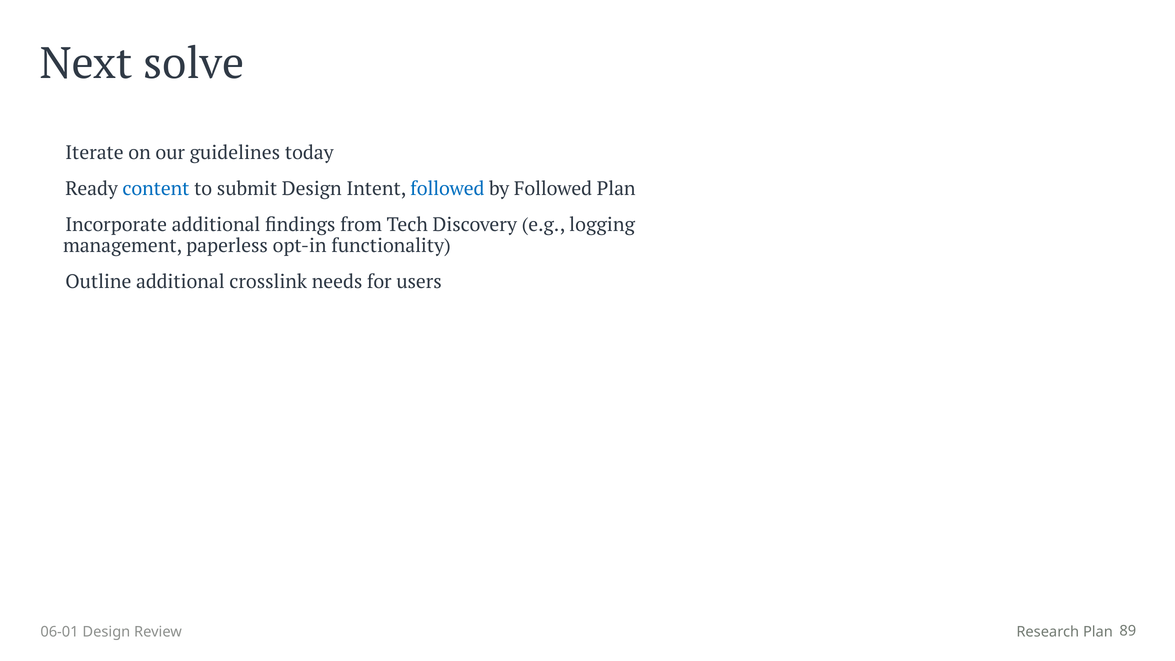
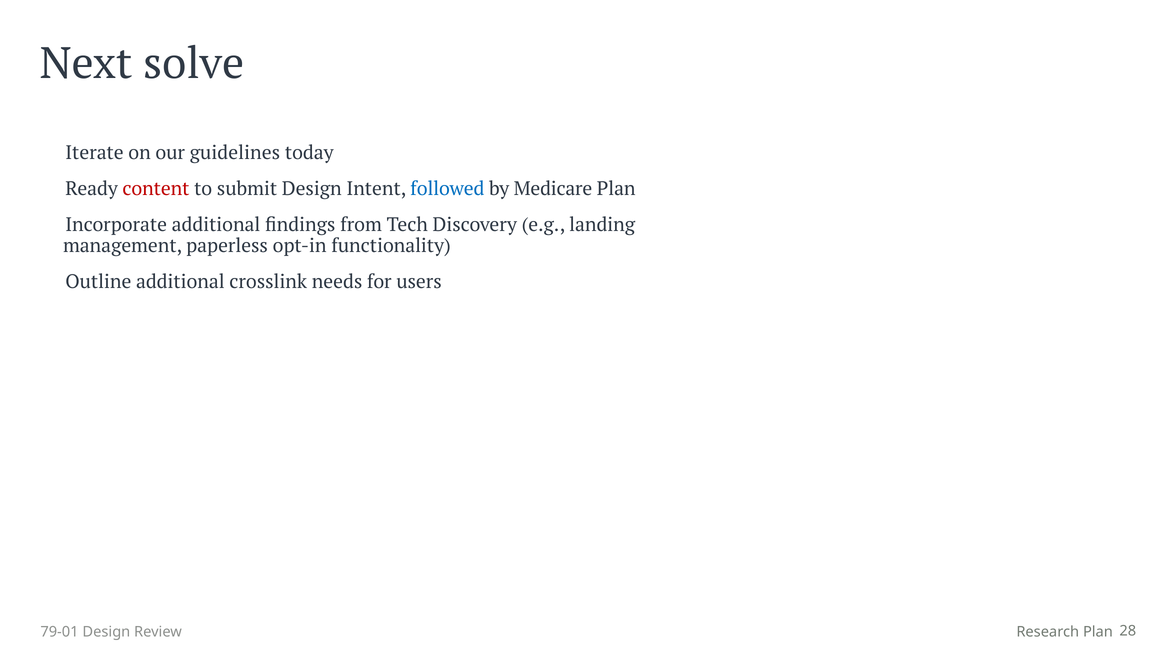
content colour: blue -> red
by Followed: Followed -> Medicare
logging: logging -> landing
06-01: 06-01 -> 79-01
89: 89 -> 28
